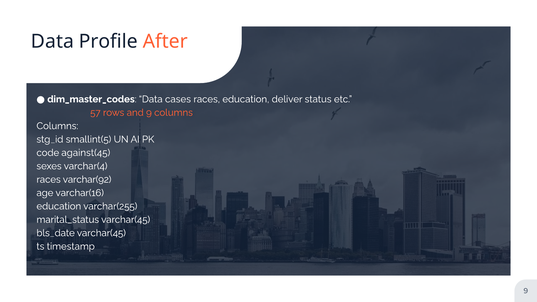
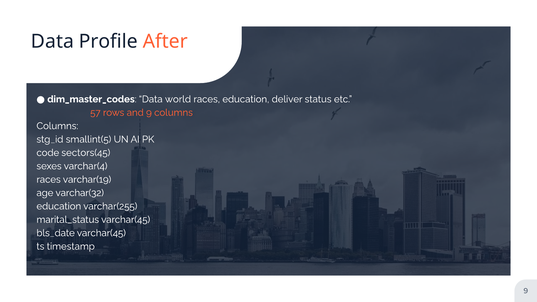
cases: cases -> world
against(45: against(45 -> sectors(45
varchar(92: varchar(92 -> varchar(19
varchar(16: varchar(16 -> varchar(32
